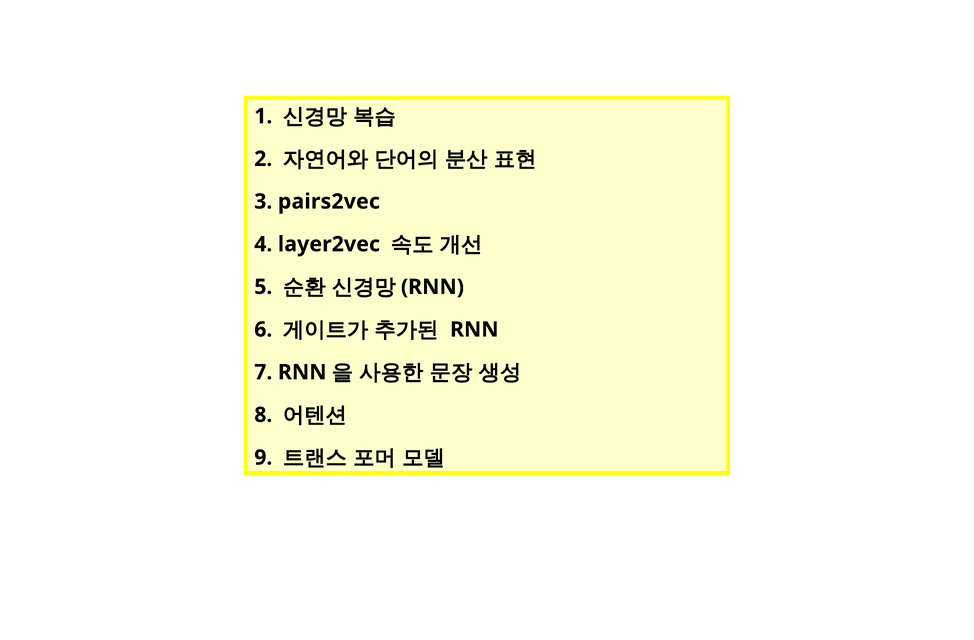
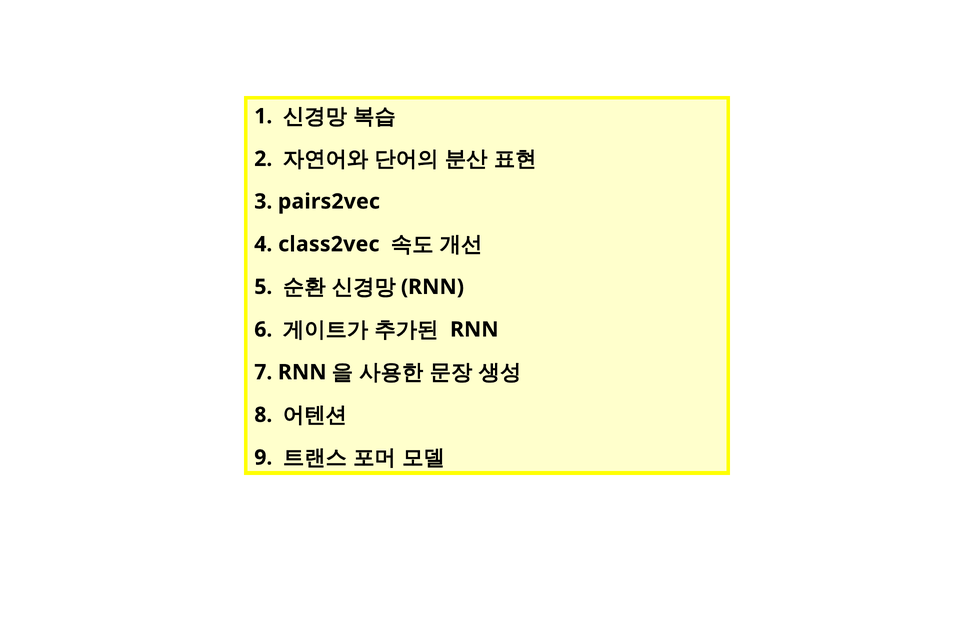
layer2vec: layer2vec -> class2vec
